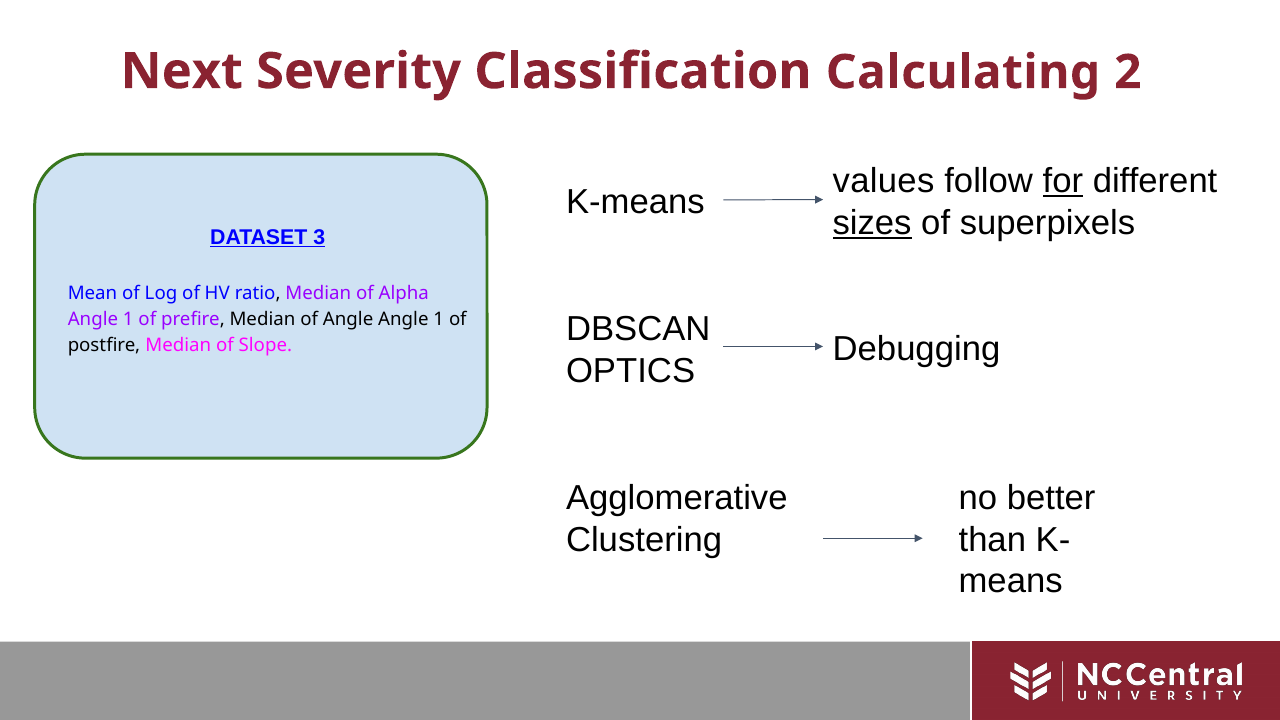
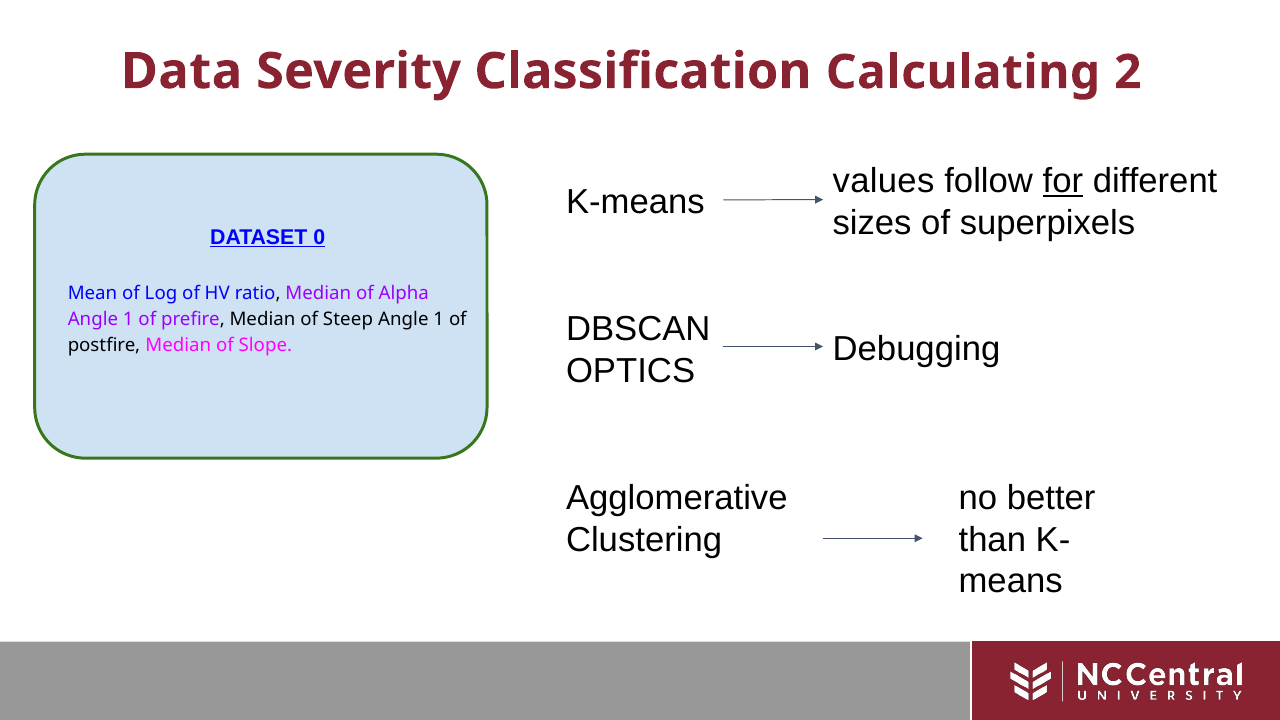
Next: Next -> Data
sizes underline: present -> none
3: 3 -> 0
of Angle: Angle -> Steep
